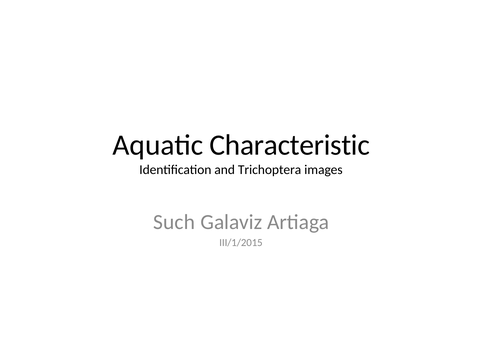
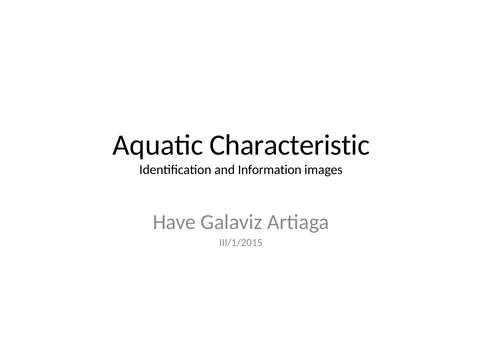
Trichoptera: Trichoptera -> Information
Such: Such -> Have
